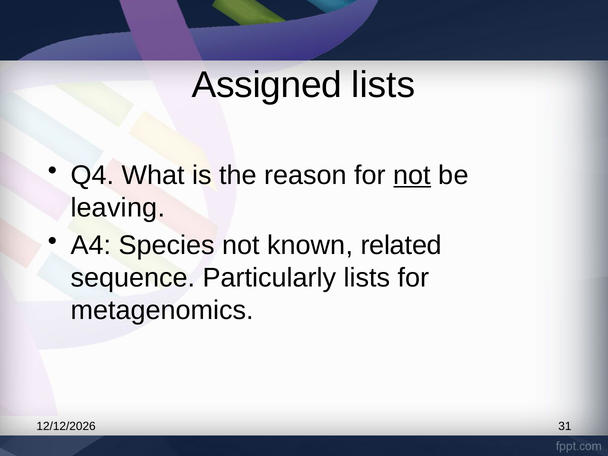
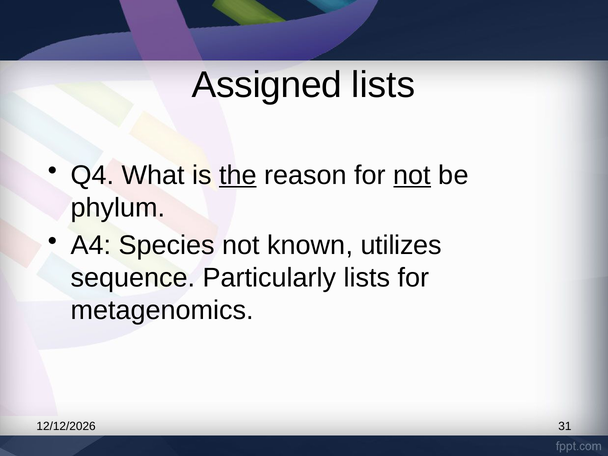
the underline: none -> present
leaving: leaving -> phylum
related: related -> utilizes
